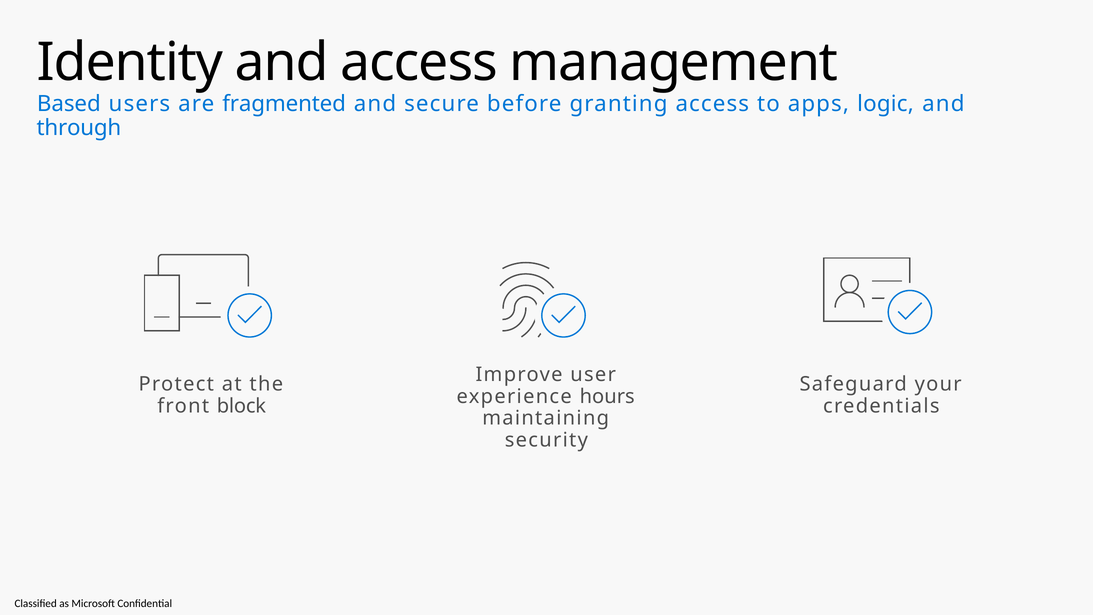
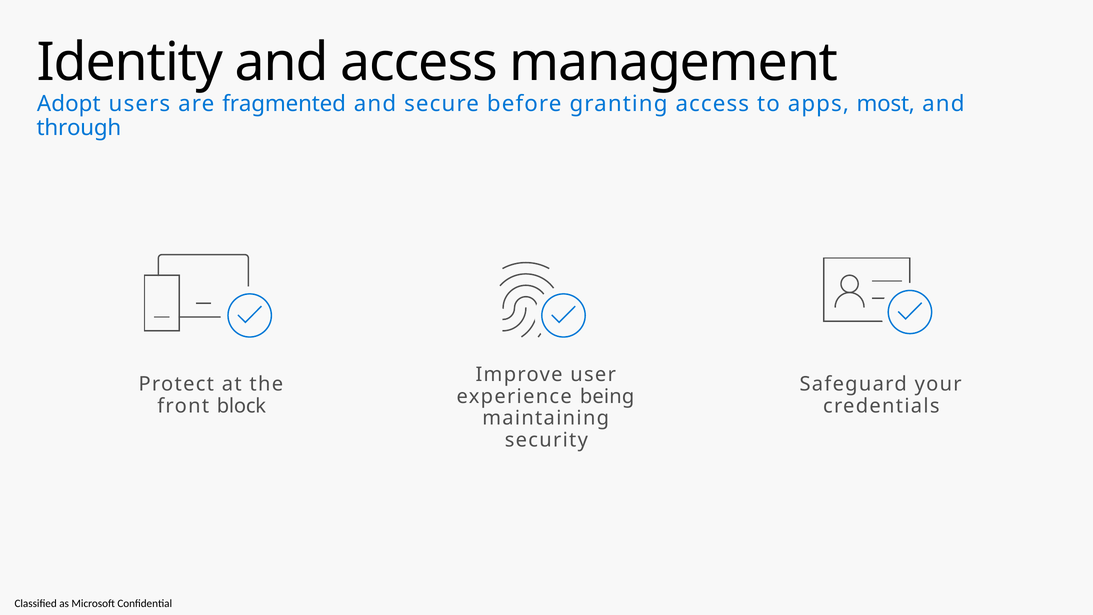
Based: Based -> Adopt
logic: logic -> most
hours: hours -> being
